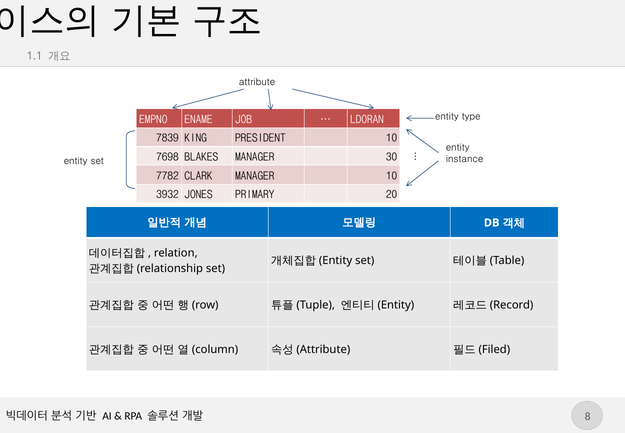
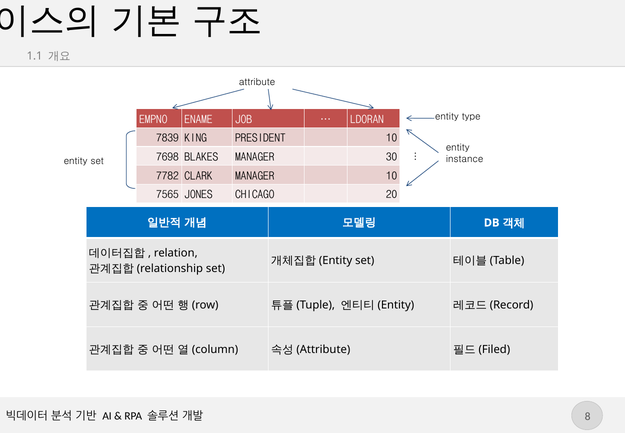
3932: 3932 -> 7565
PRIMARY: PRIMARY -> CHICAGO
